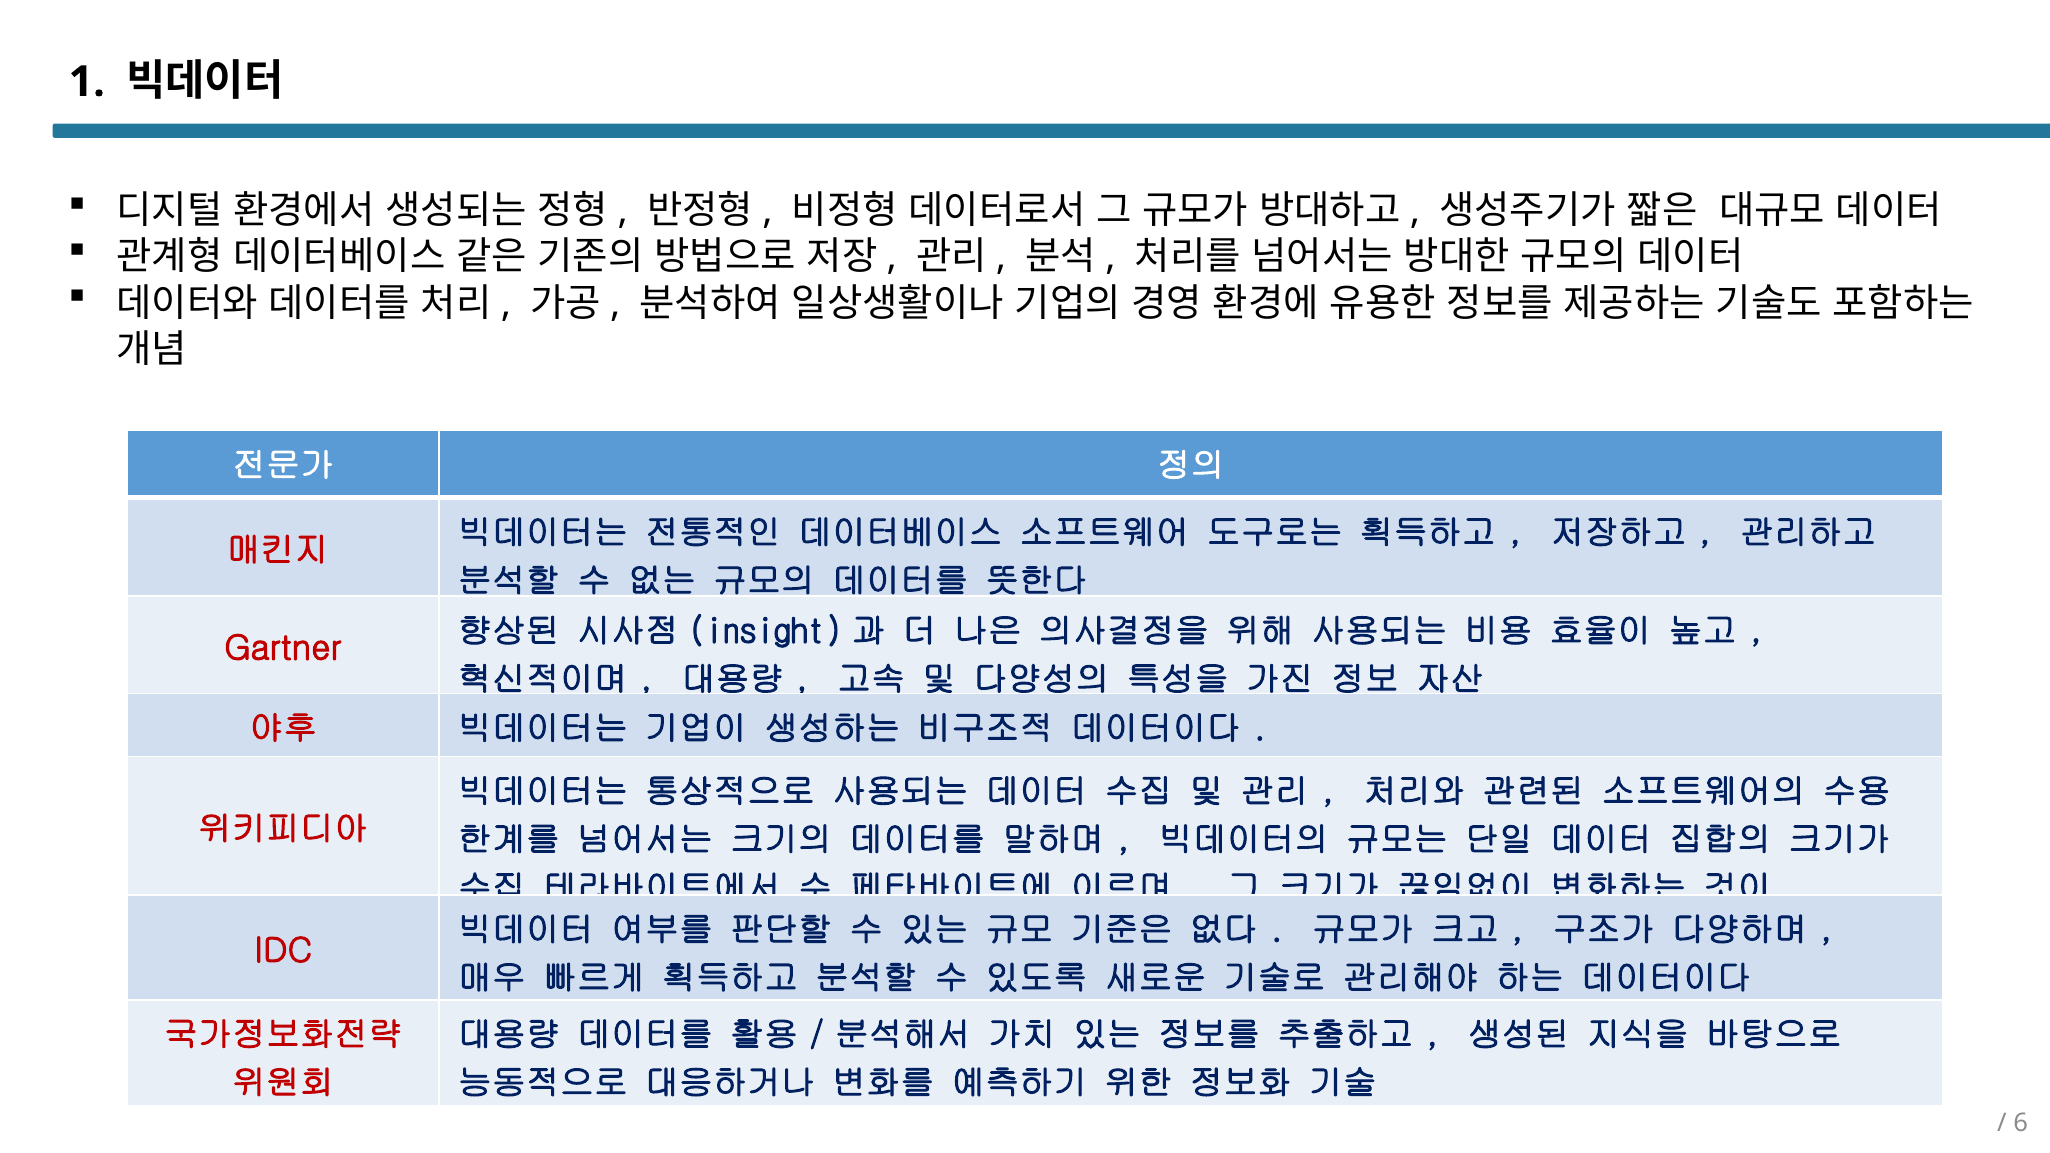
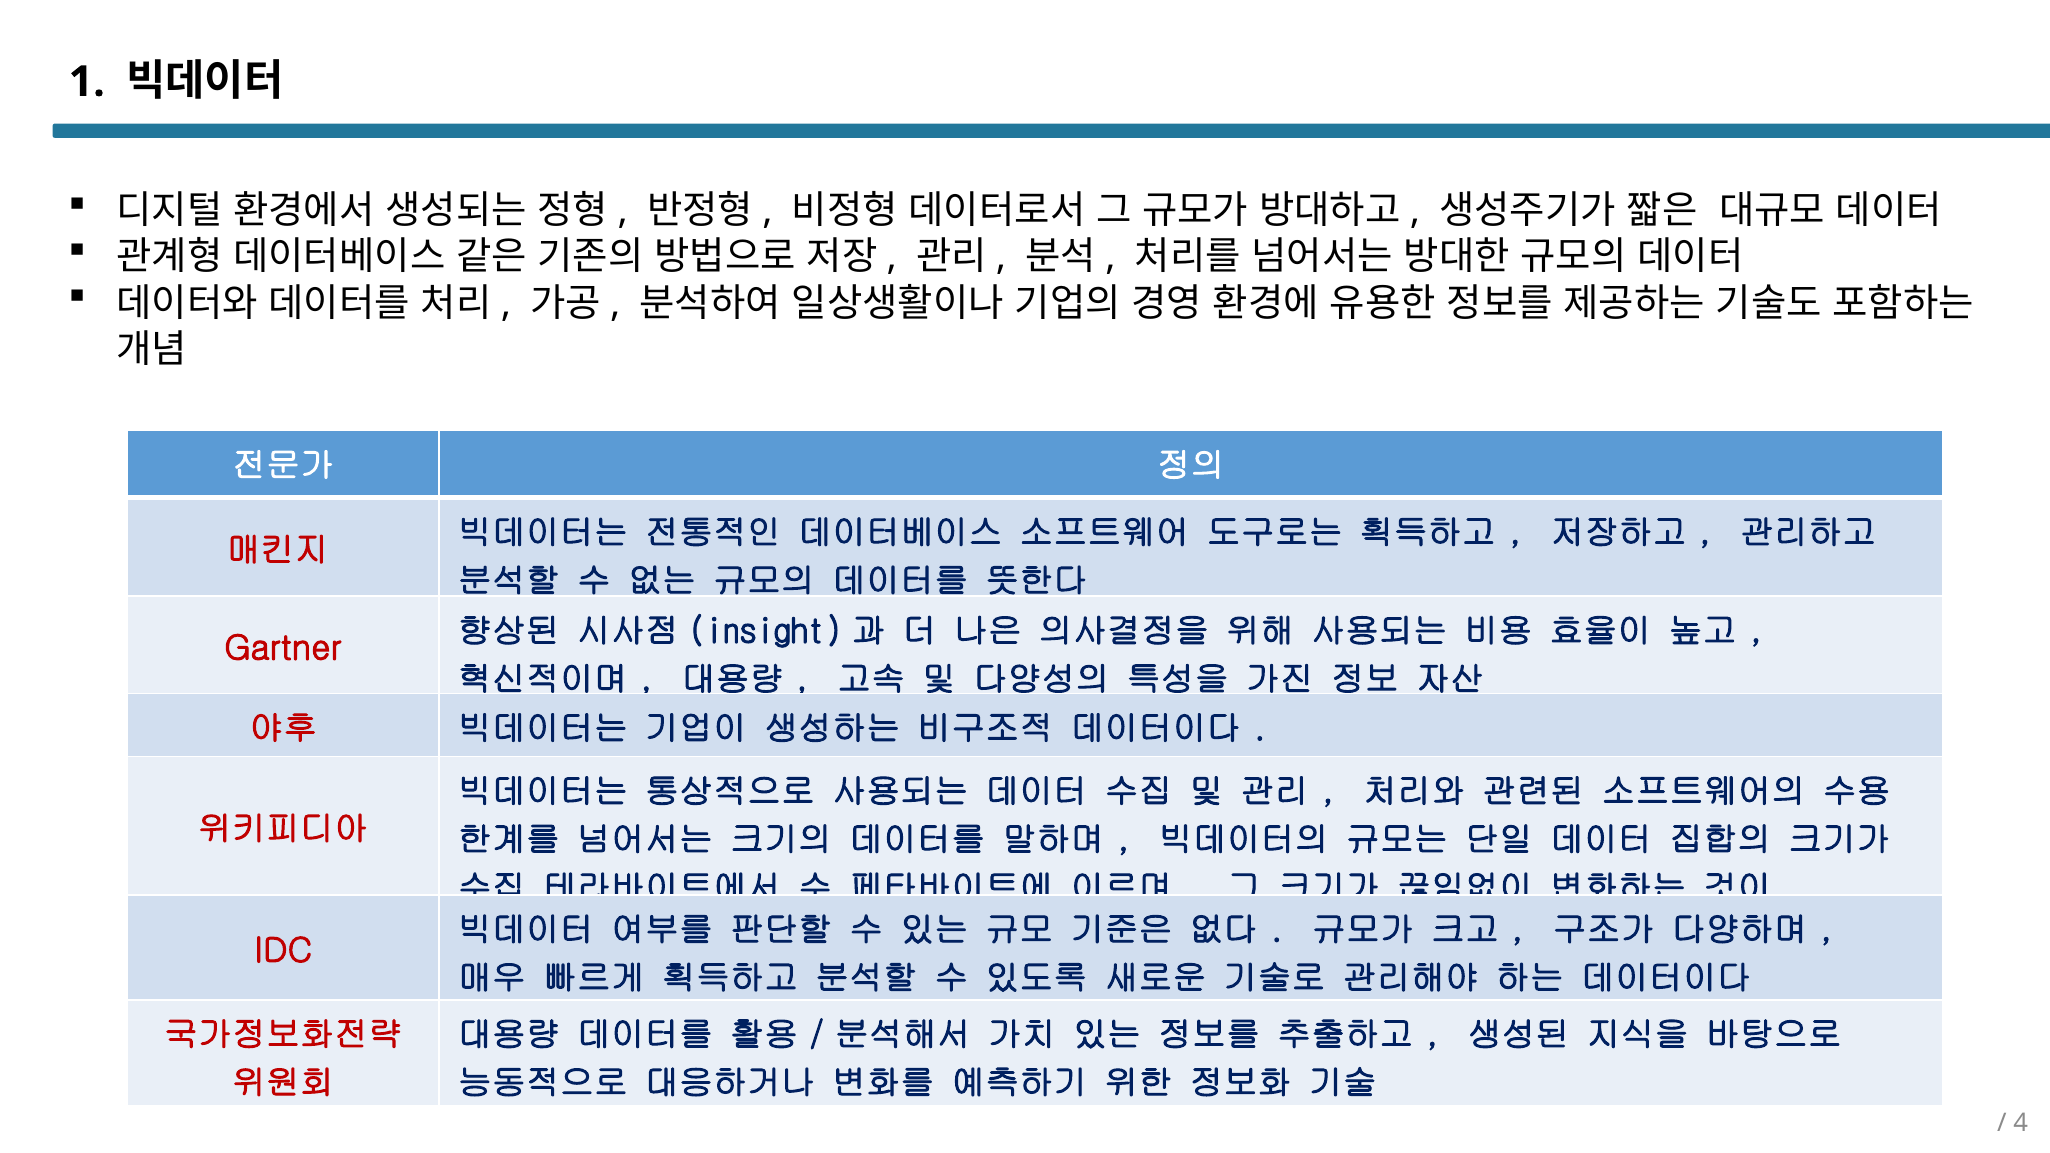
6: 6 -> 4
